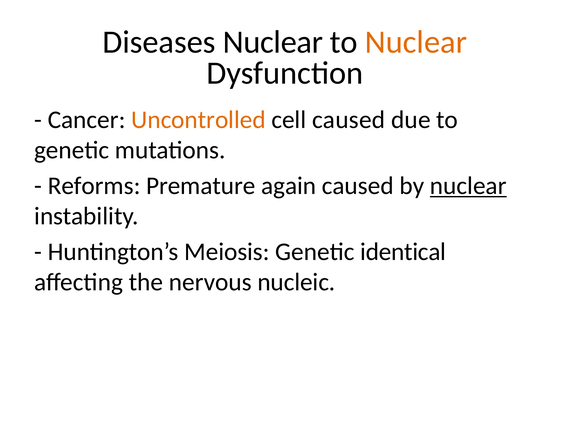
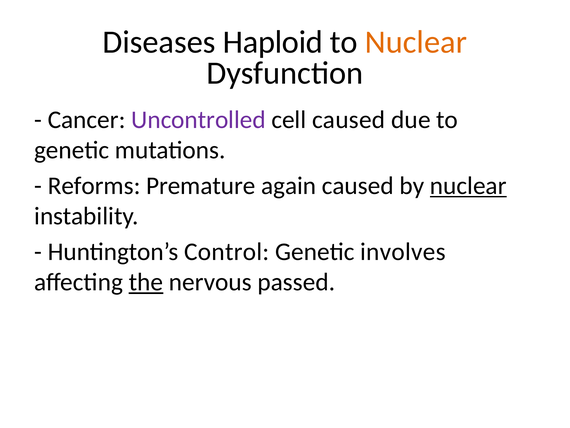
Diseases Nuclear: Nuclear -> Haploid
Uncontrolled colour: orange -> purple
Meiosis: Meiosis -> Control
identical: identical -> involves
the underline: none -> present
nucleic: nucleic -> passed
